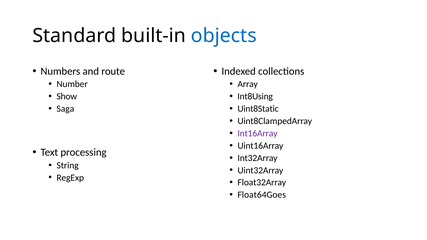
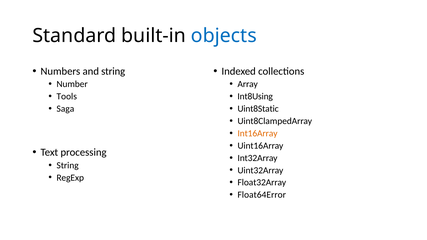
and route: route -> string
Show: Show -> Tools
Int16Array colour: purple -> orange
Float64Goes: Float64Goes -> Float64Error
